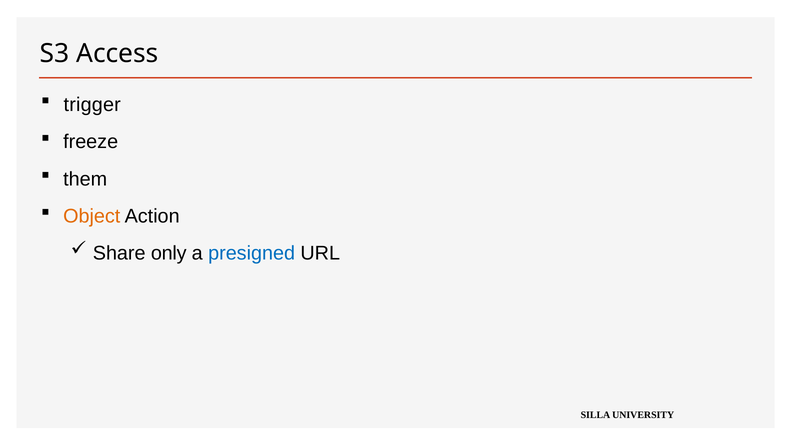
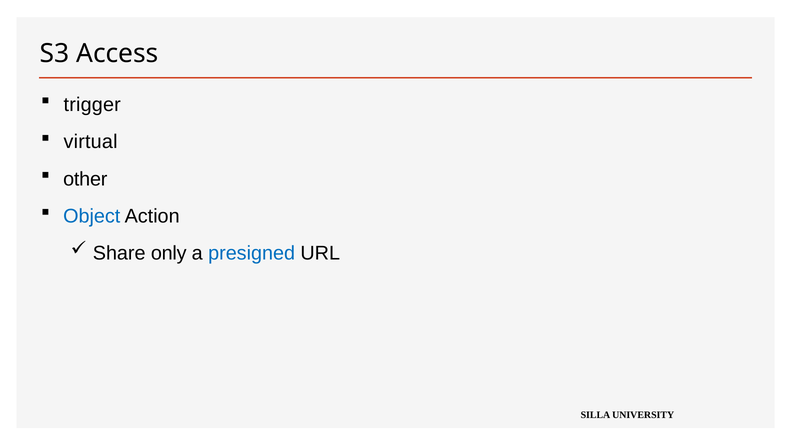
freeze: freeze -> virtual
them: them -> other
Object colour: orange -> blue
